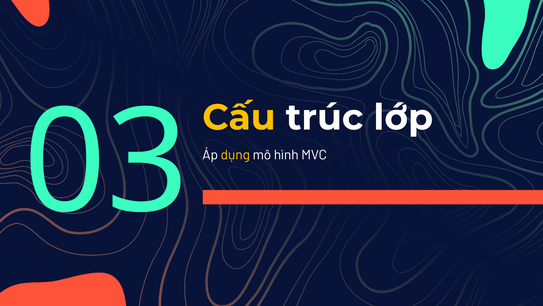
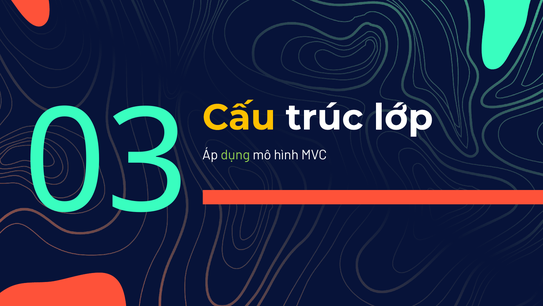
dụng colour: yellow -> light green
